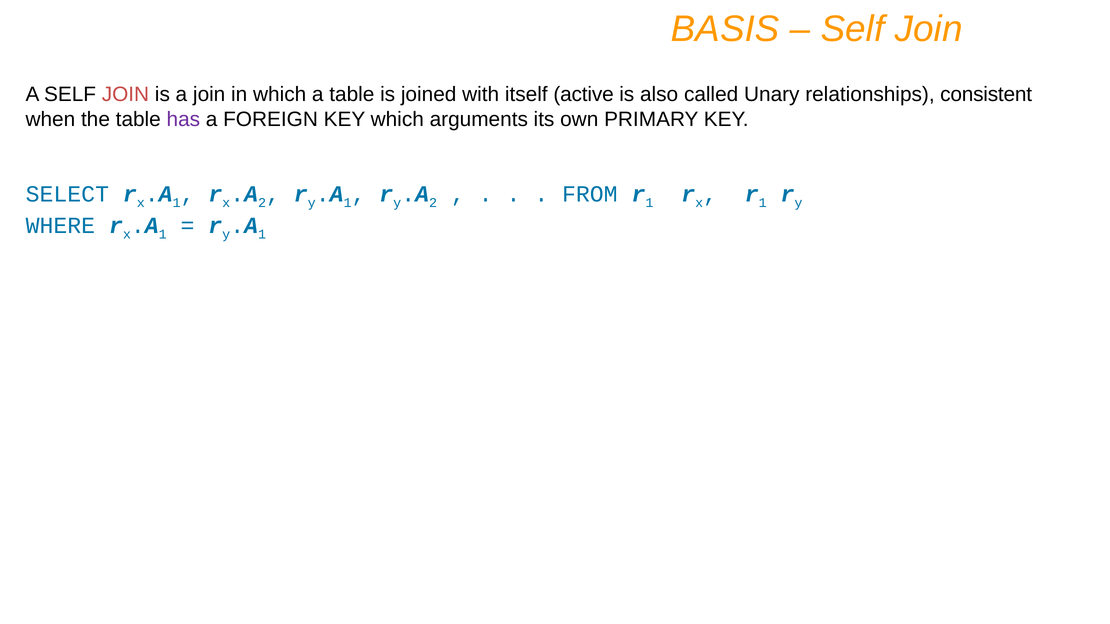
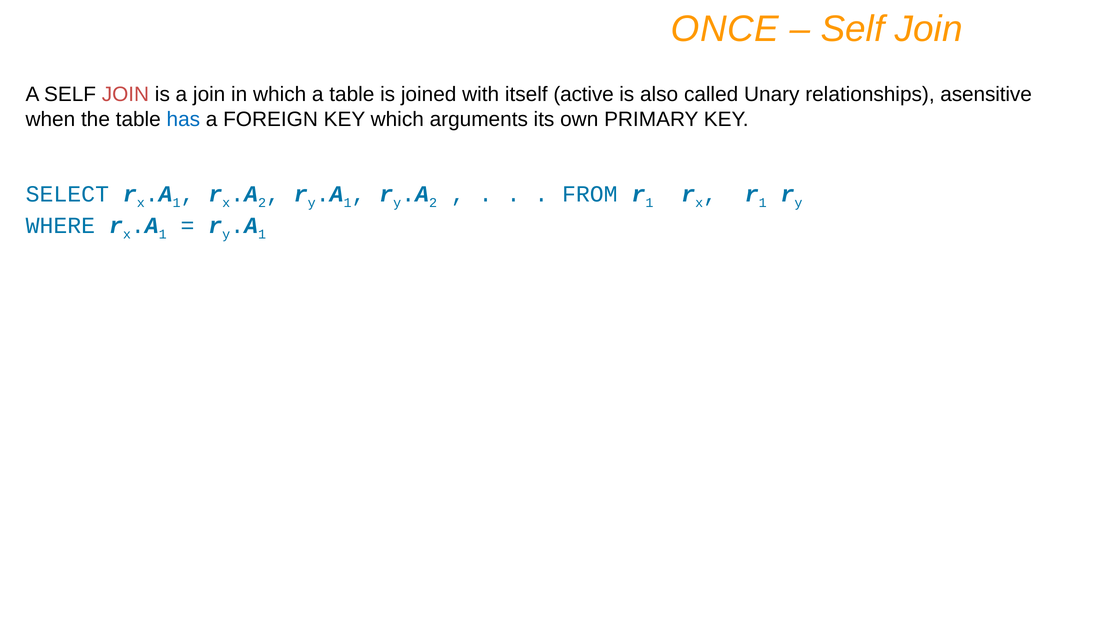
BASIS: BASIS -> ONCE
consistent: consistent -> asensitive
has colour: purple -> blue
